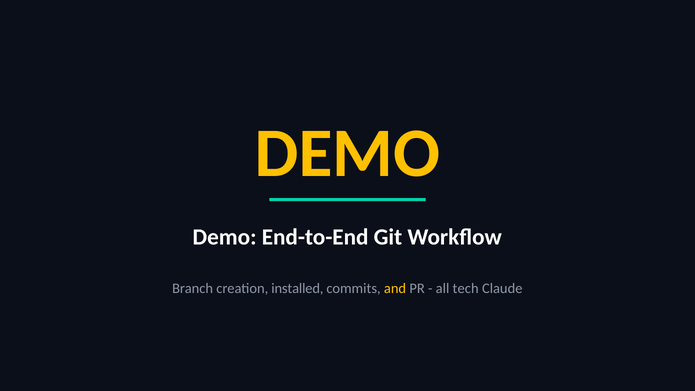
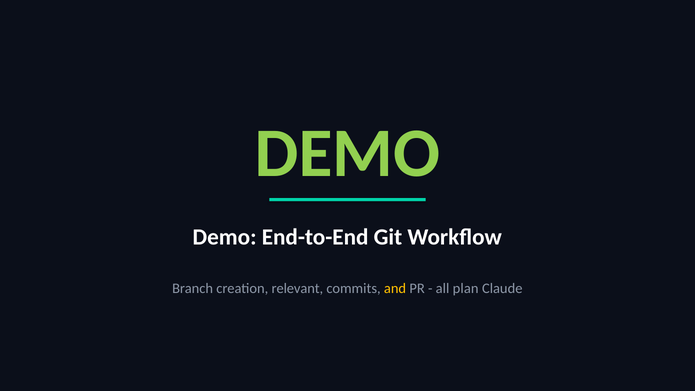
DEMO at (347, 153) colour: yellow -> light green
installed: installed -> relevant
tech: tech -> plan
